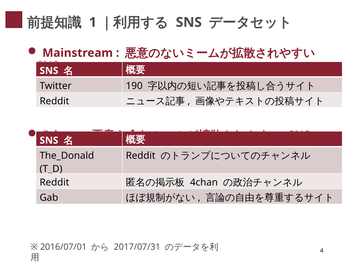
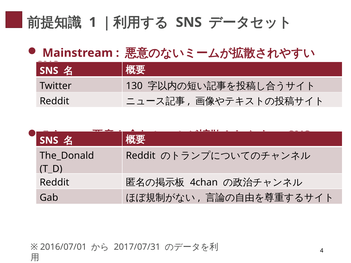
190: 190 -> 130
